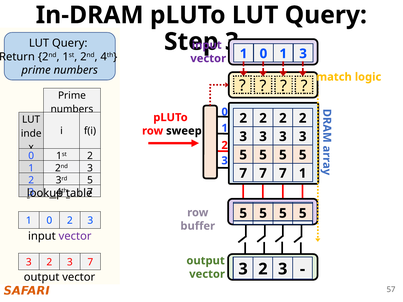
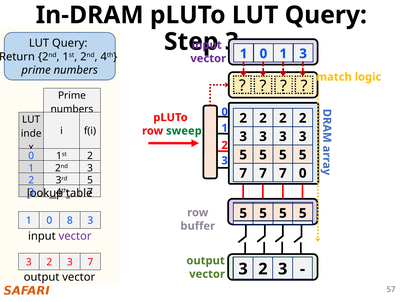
sweep colour: black -> green
7 7 1: 1 -> 0
0 2: 2 -> 8
